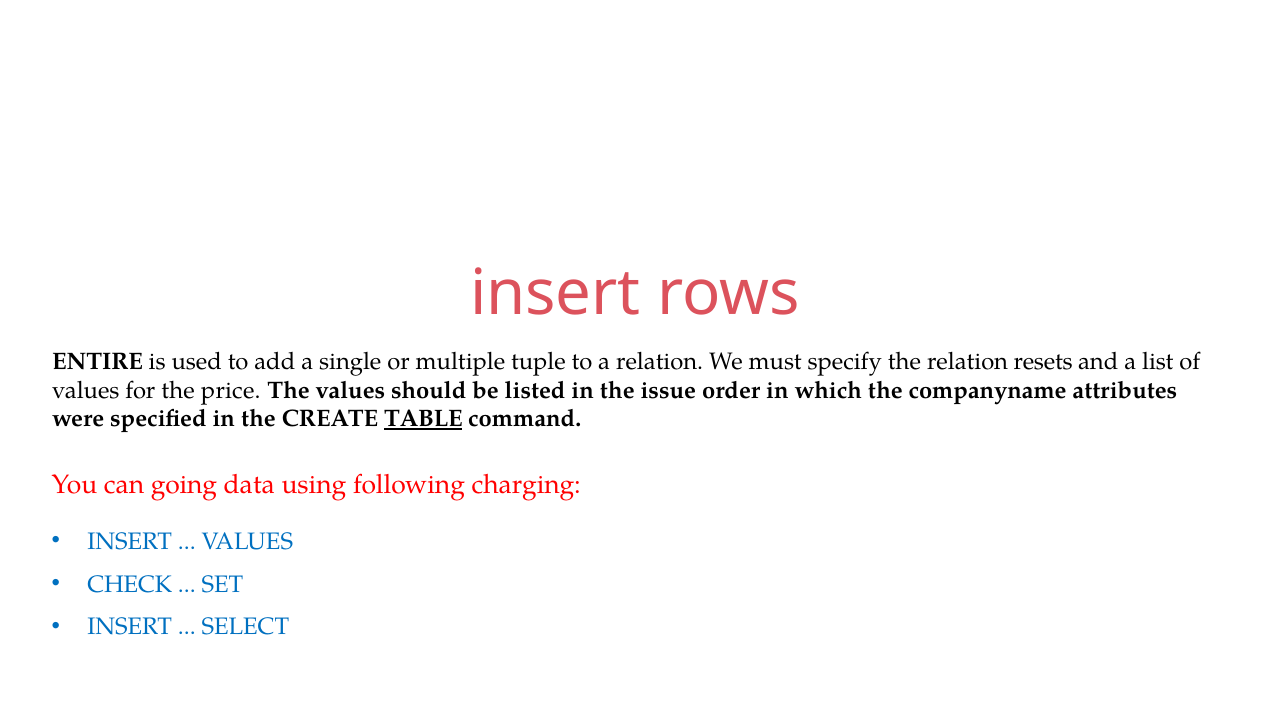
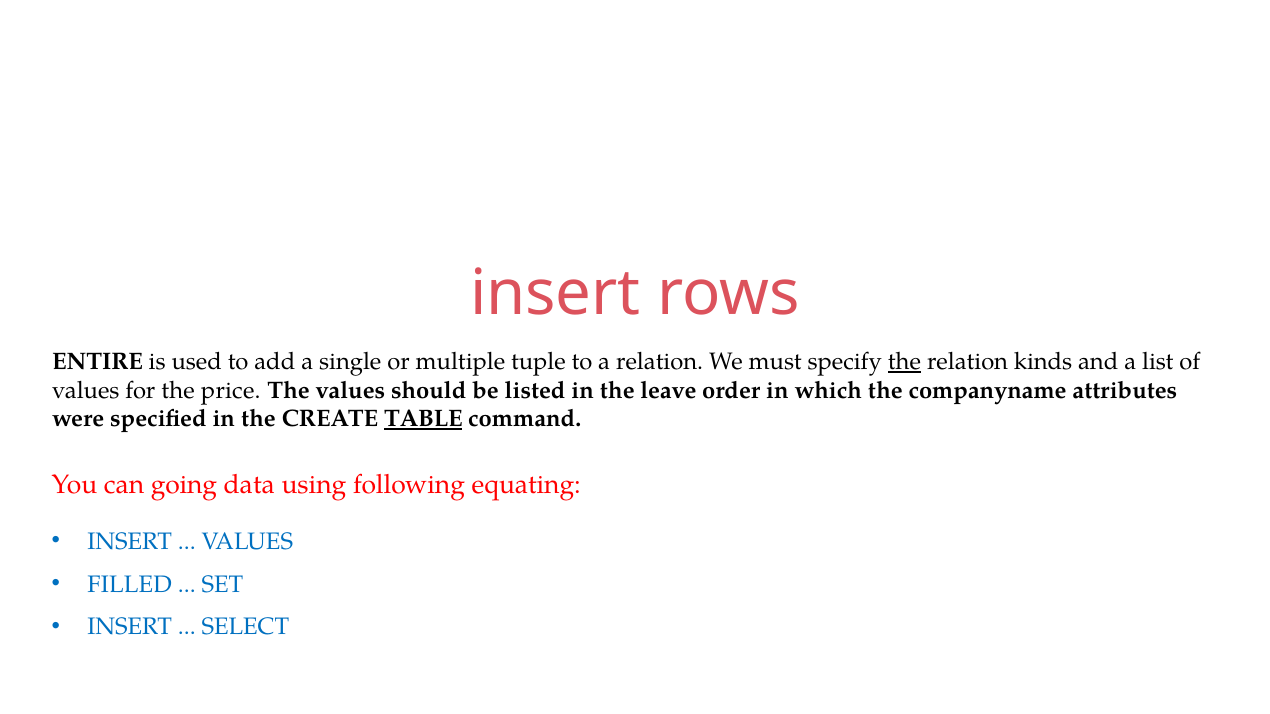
the at (904, 362) underline: none -> present
resets: resets -> kinds
issue: issue -> leave
charging: charging -> equating
CHECK: CHECK -> FILLED
